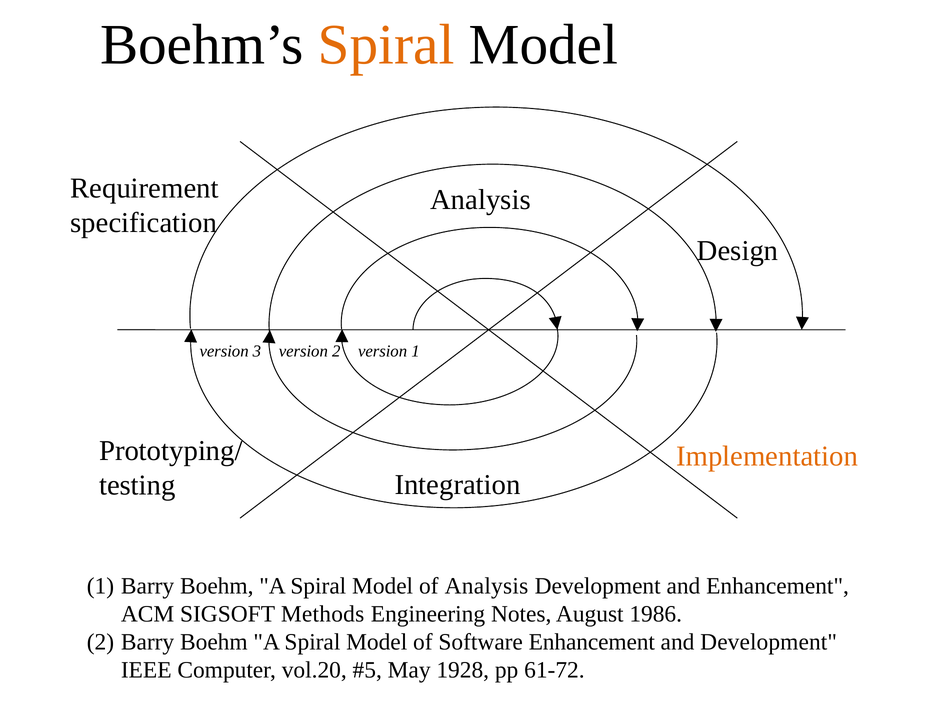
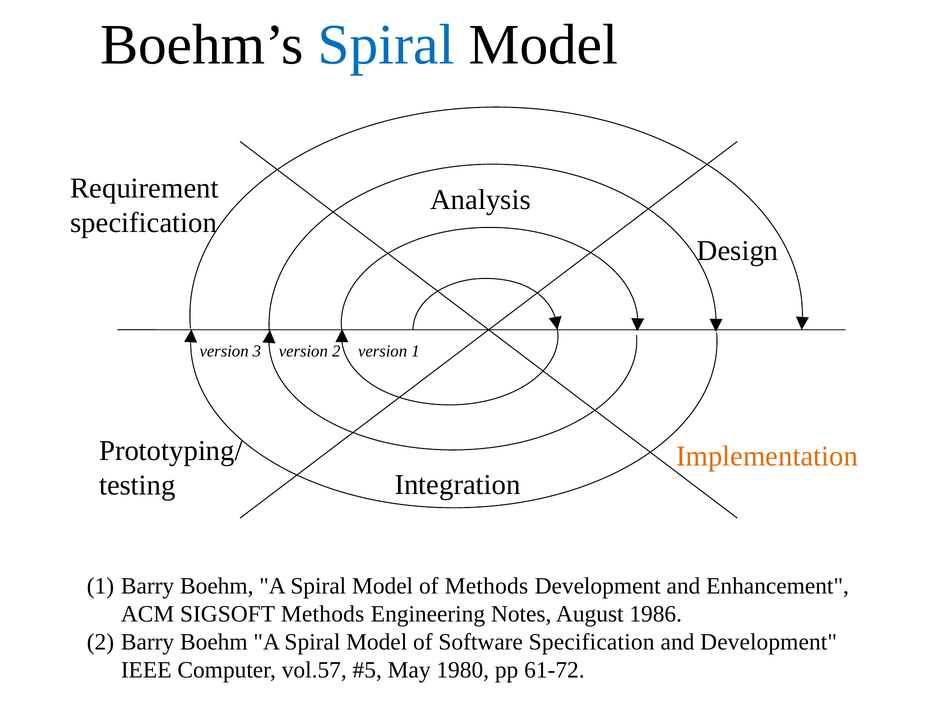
Spiral at (386, 45) colour: orange -> blue
of Analysis: Analysis -> Methods
Software Enhancement: Enhancement -> Specification
vol.20: vol.20 -> vol.57
1928: 1928 -> 1980
